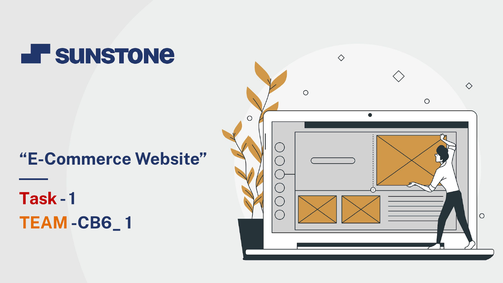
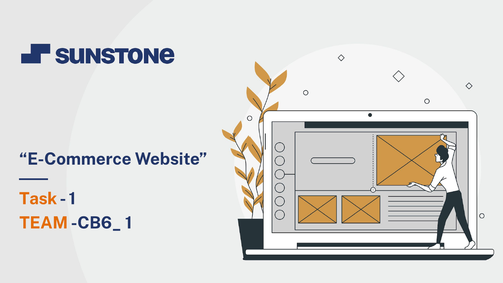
Task colour: red -> orange
